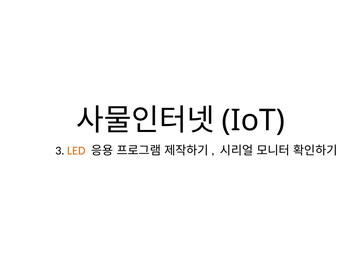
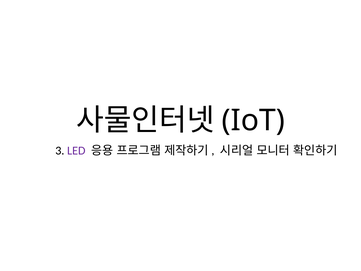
LED colour: orange -> purple
